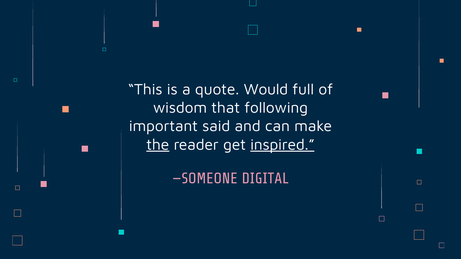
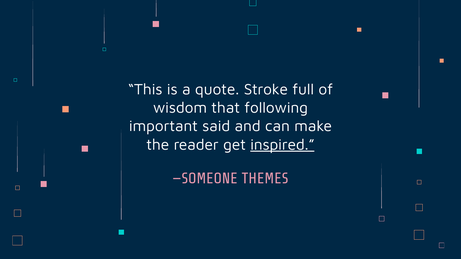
Would: Would -> Stroke
the underline: present -> none
DIGITAL: DIGITAL -> THEMES
